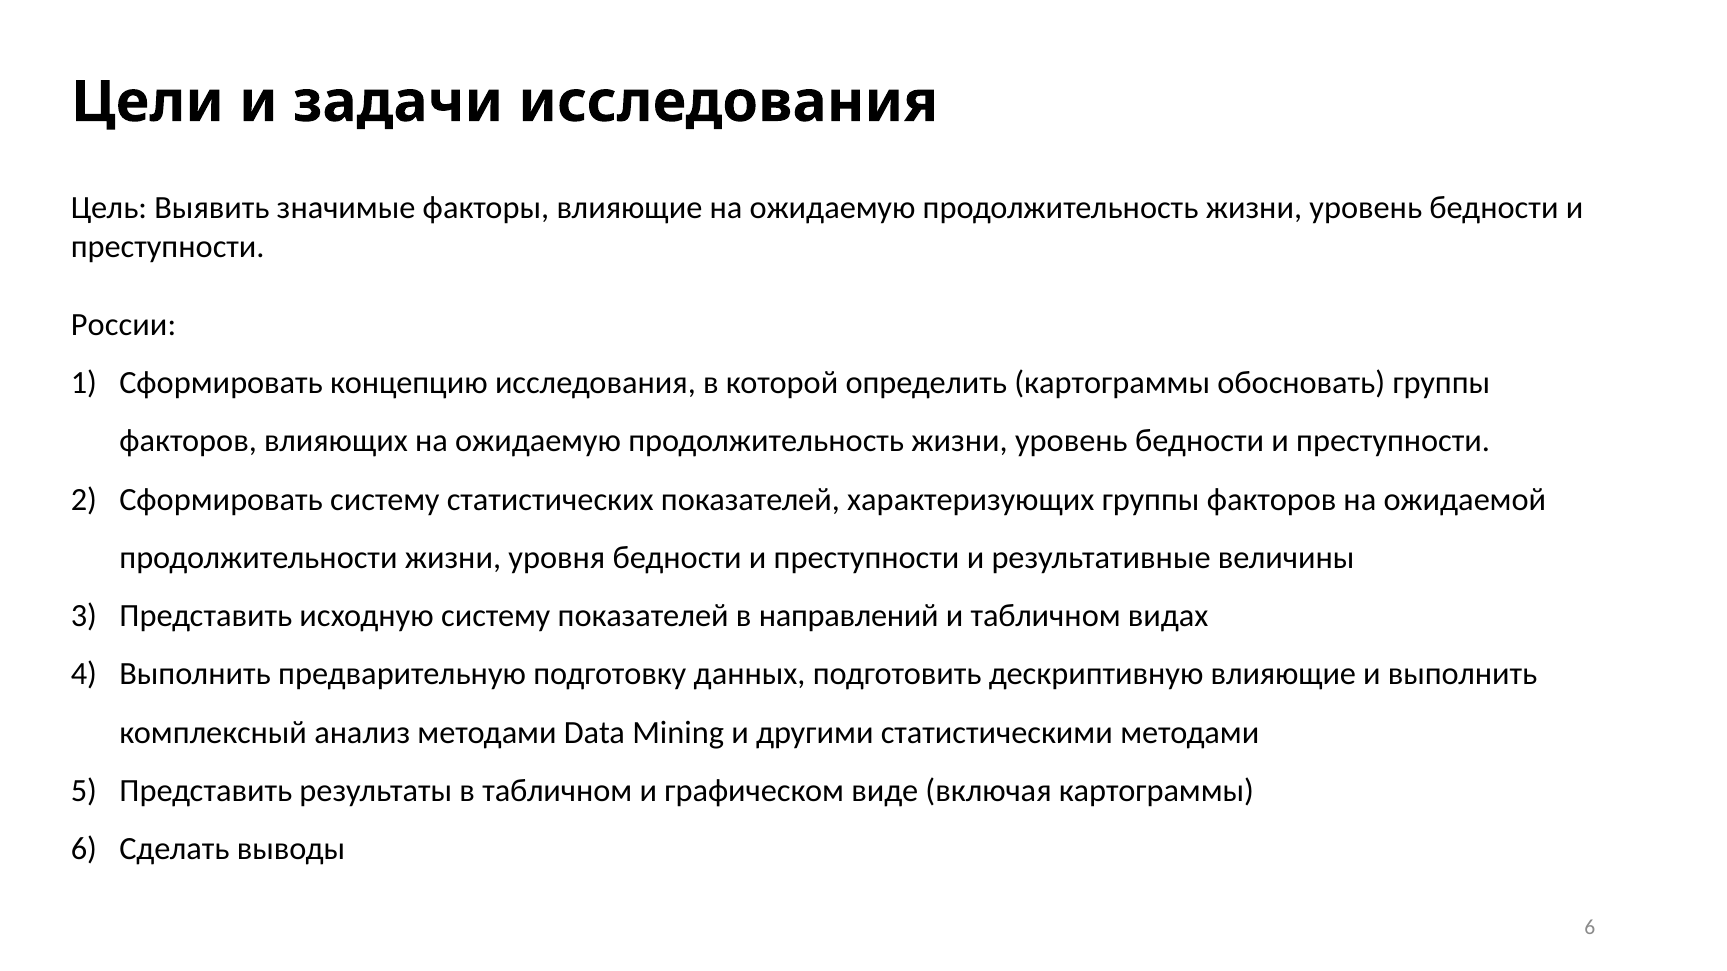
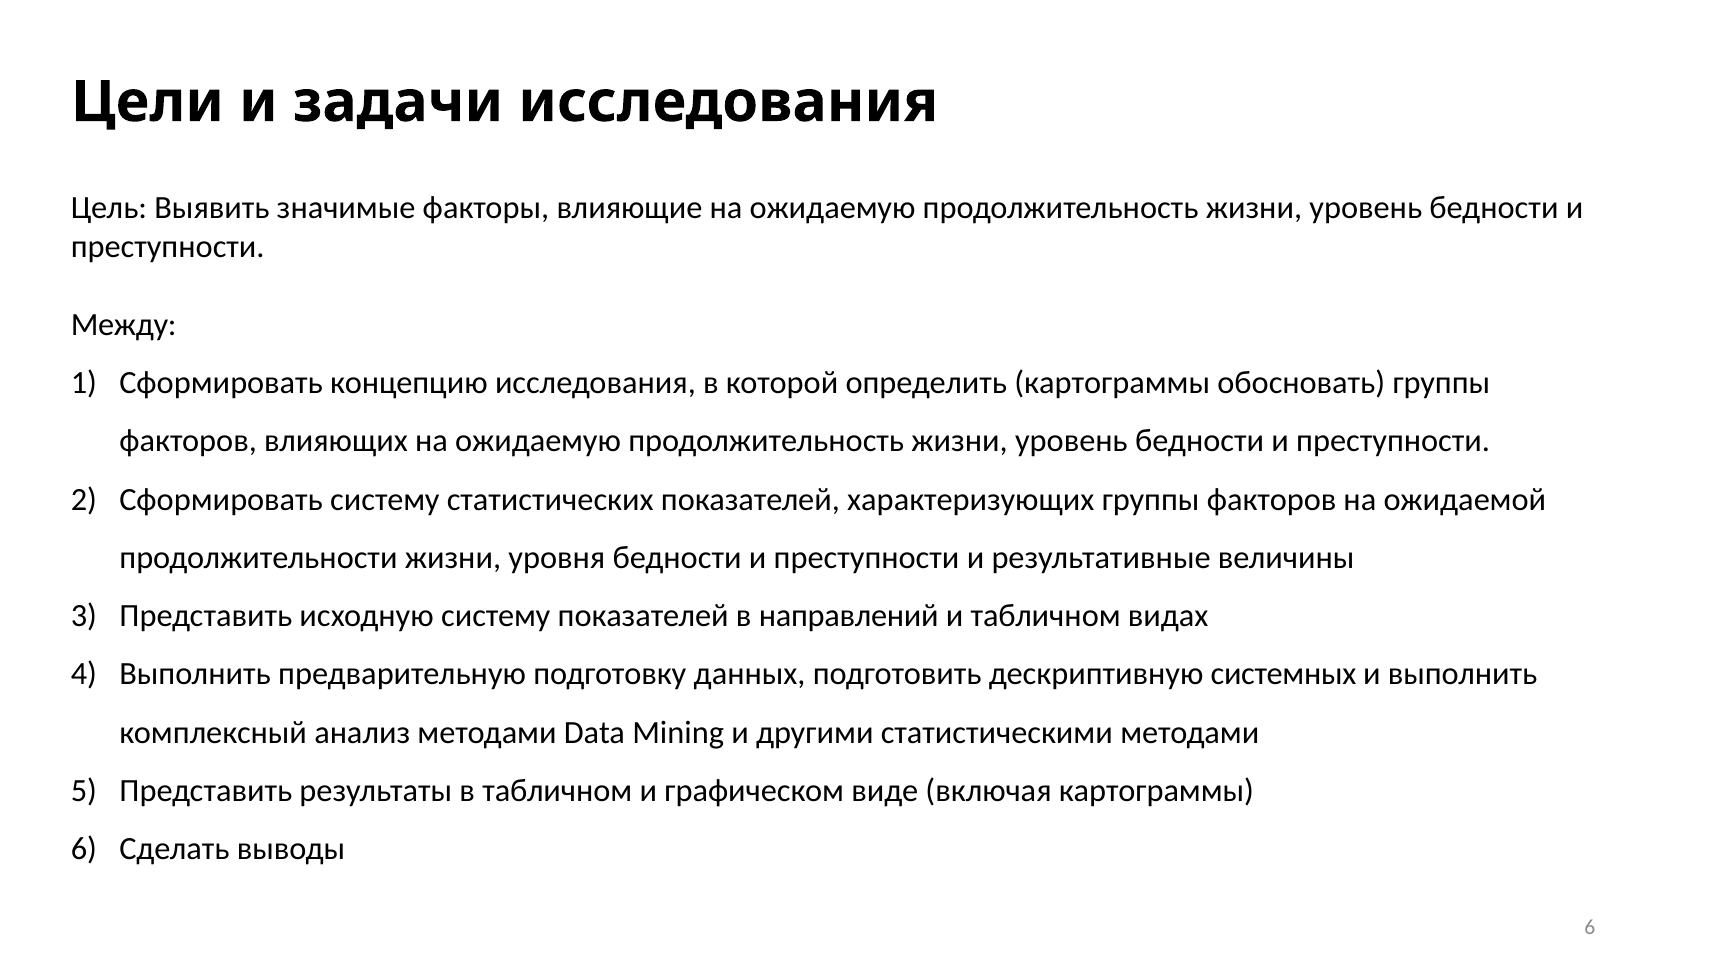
России: России -> Между
дескриптивную влияющие: влияющие -> системных
